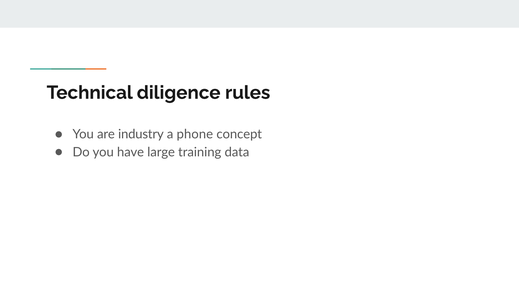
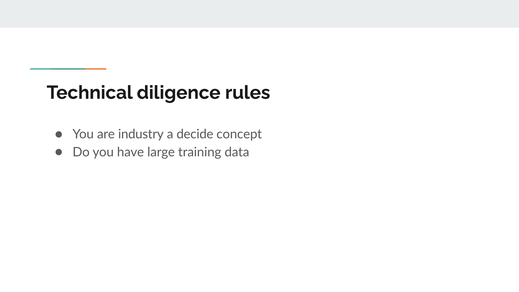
phone: phone -> decide
